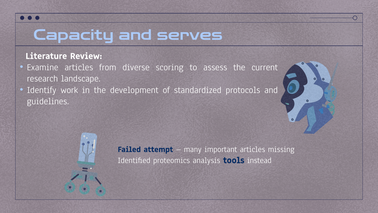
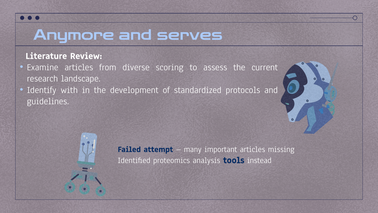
Capacity: Capacity -> Anymore
work: work -> with
